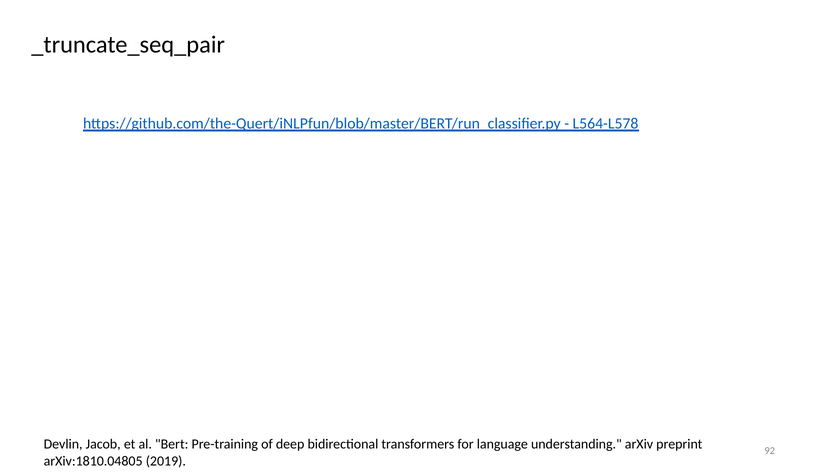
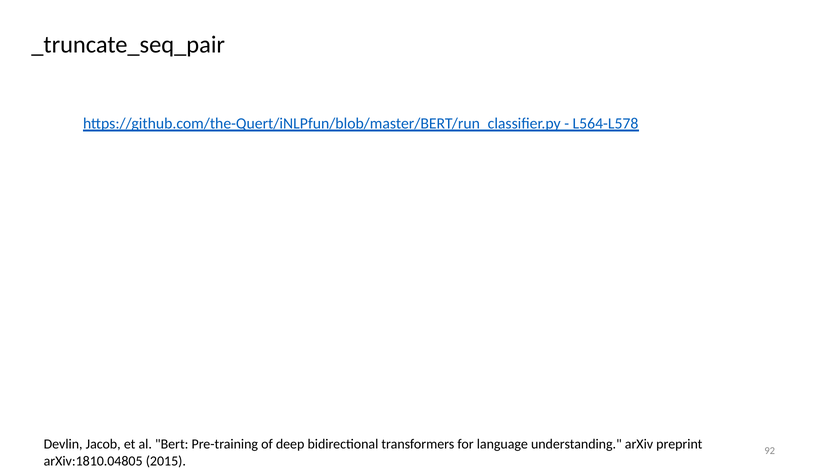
2019: 2019 -> 2015
